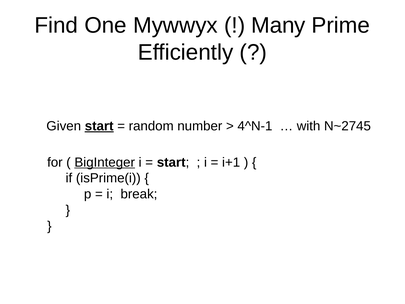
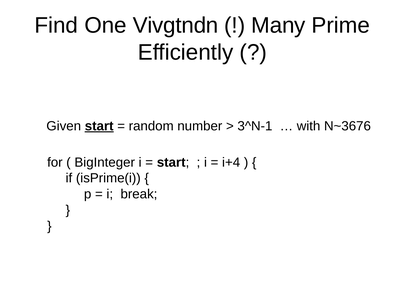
Mywwyx: Mywwyx -> Vivgtndn
4^N-1: 4^N-1 -> 3^N-1
N~2745: N~2745 -> N~3676
BigInteger underline: present -> none
i+1: i+1 -> i+4
